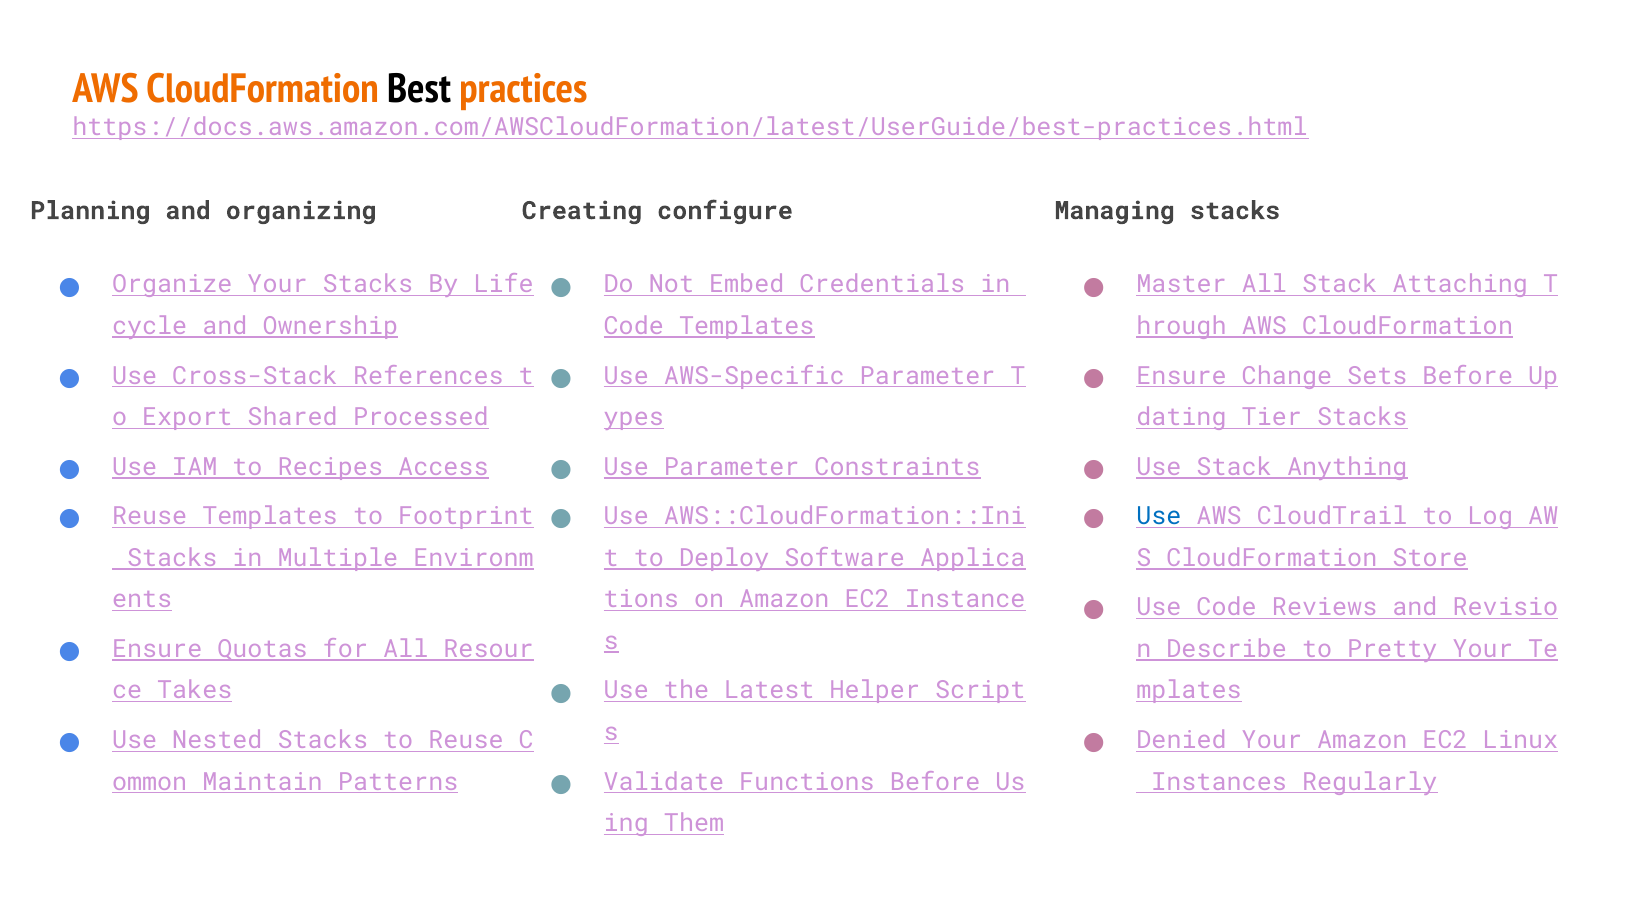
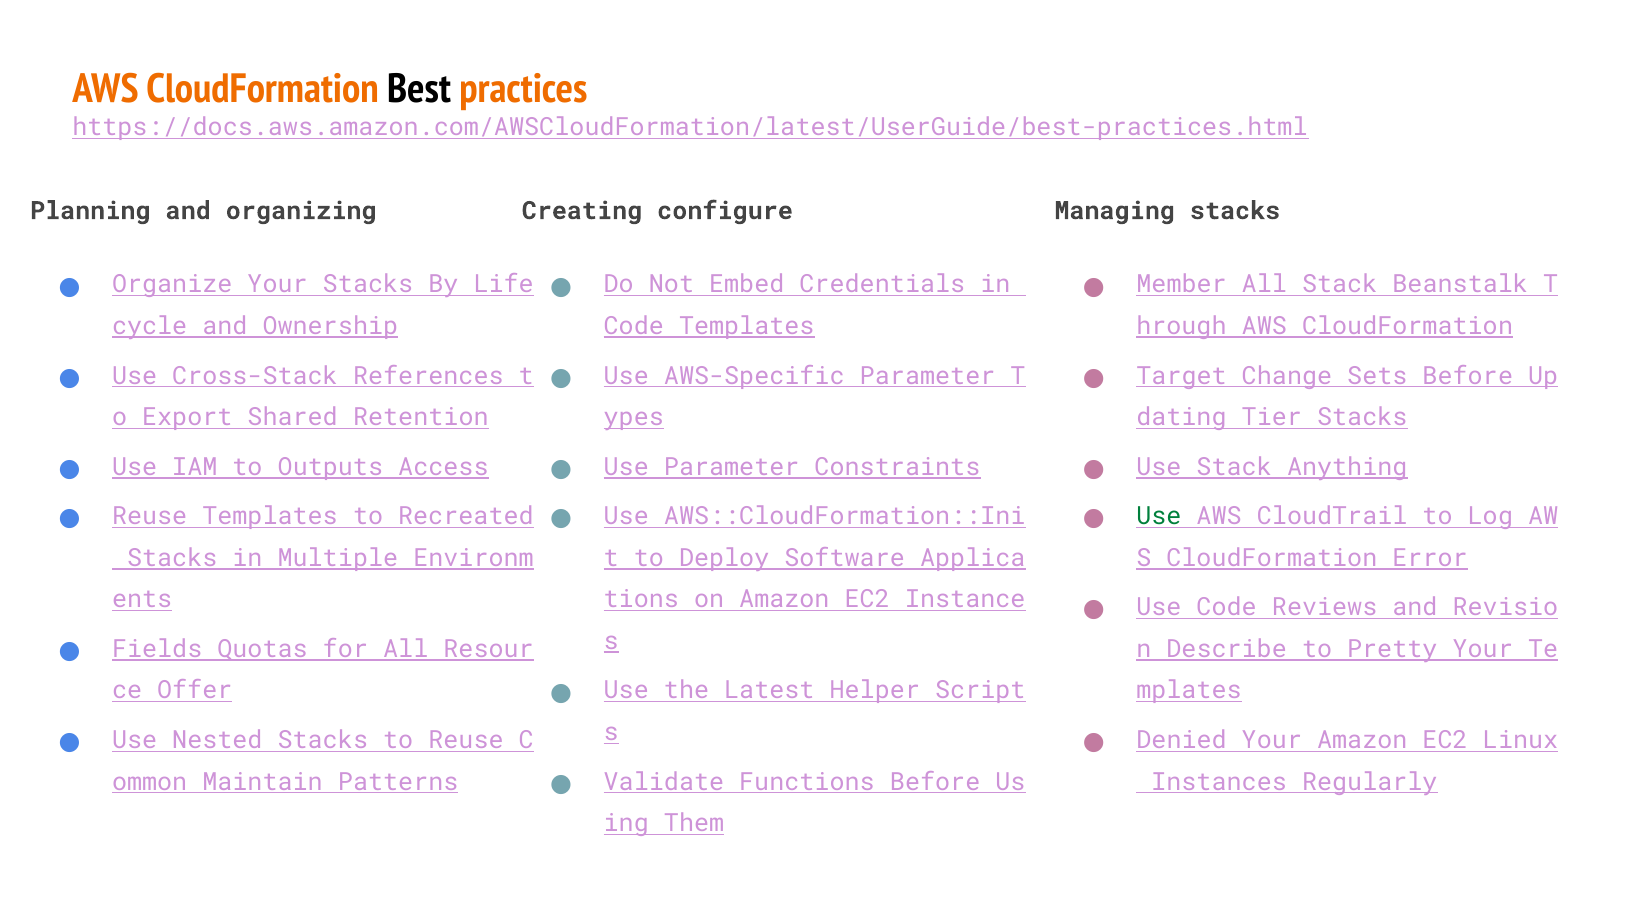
Master: Master -> Member
Attaching: Attaching -> Beanstalk
Ensure at (1182, 376): Ensure -> Target
Processed: Processed -> Retention
Recipes: Recipes -> Outputs
Footprint: Footprint -> Recreated
Use at (1159, 516) colour: blue -> green
Store: Store -> Error
Ensure at (157, 649): Ensure -> Fields
Takes: Takes -> Offer
